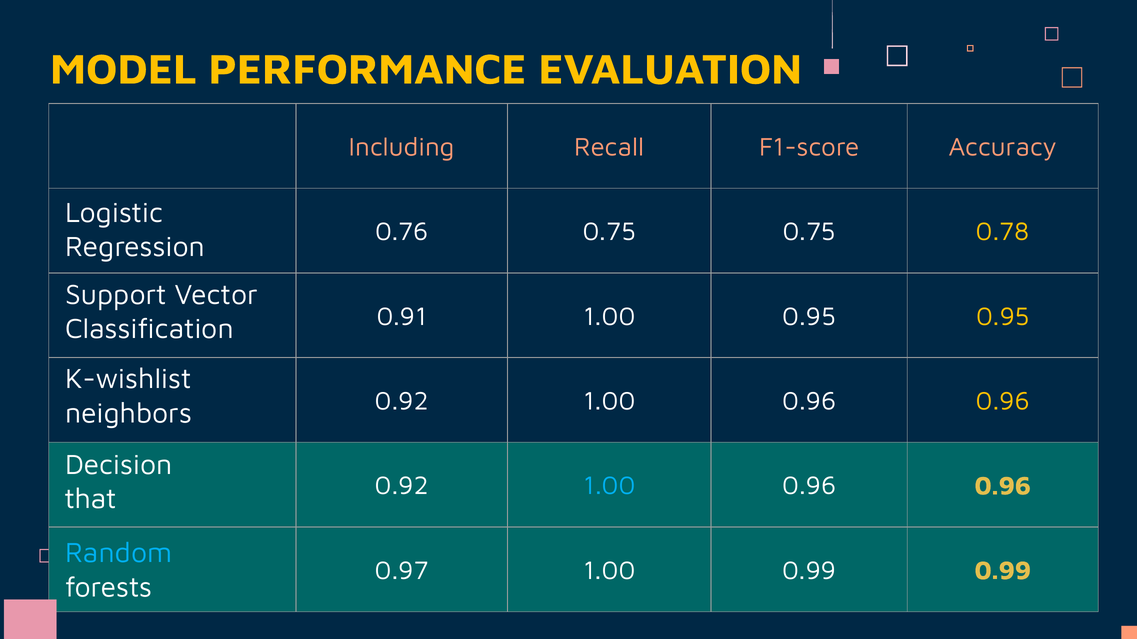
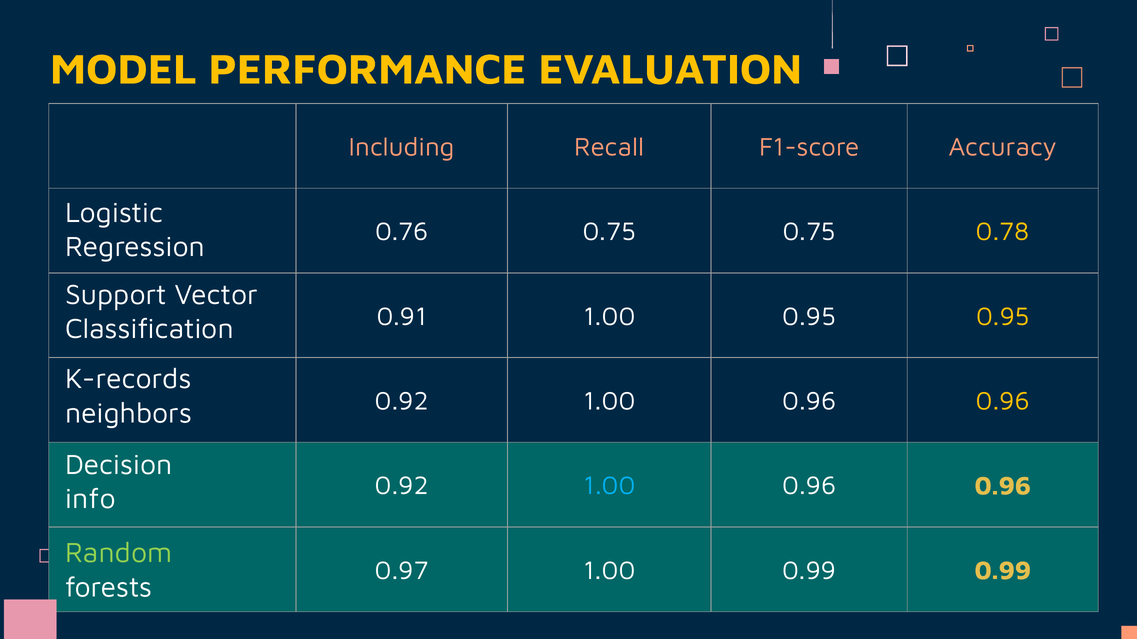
K-wishlist: K-wishlist -> K-records
that: that -> info
Random colour: light blue -> light green
